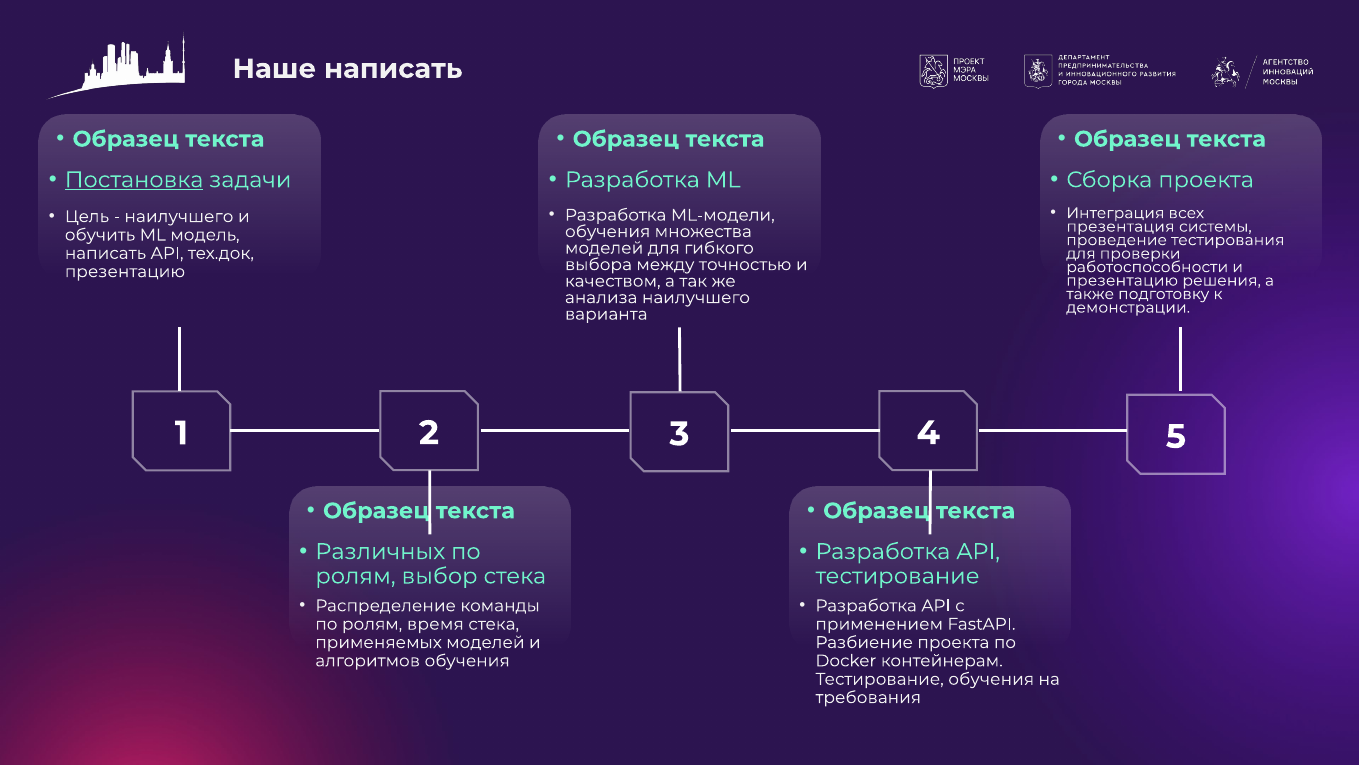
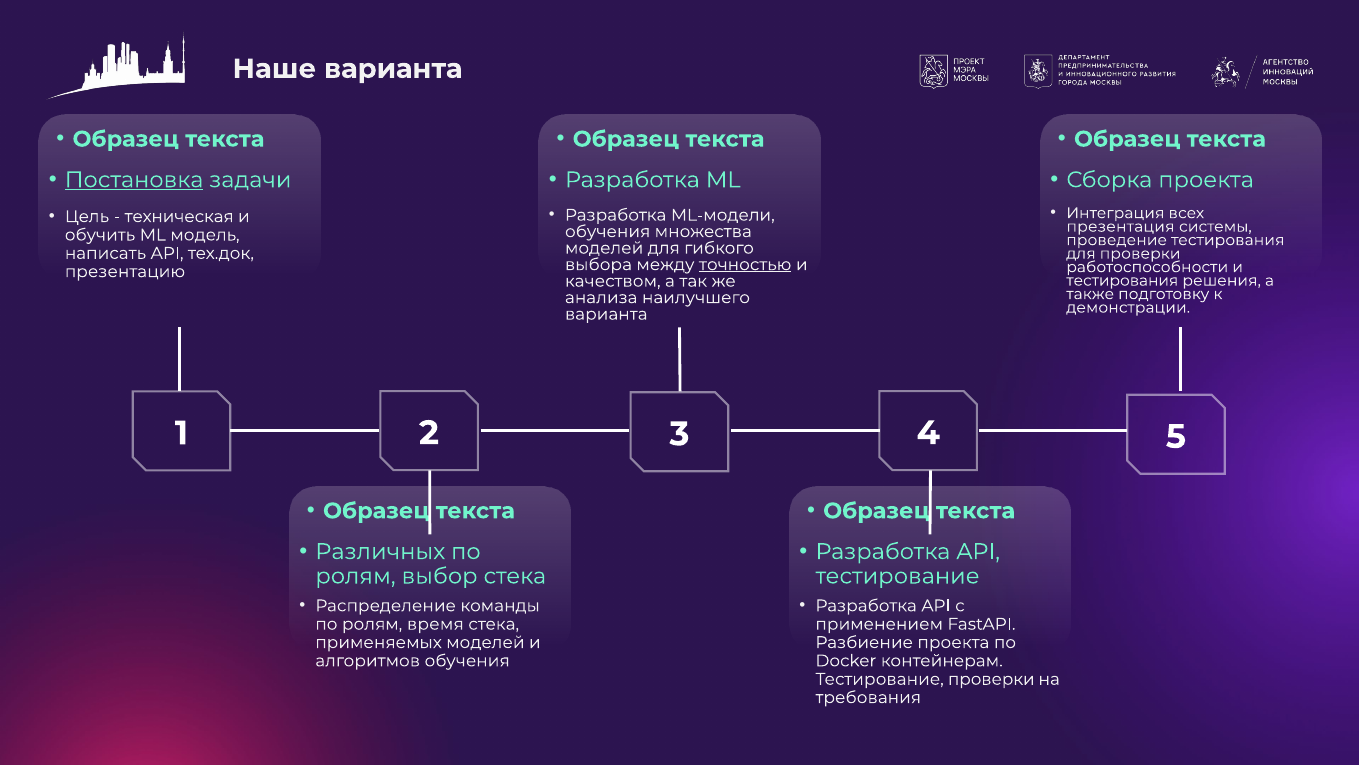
Наше написать: написать -> варианта
наилучшего at (179, 216): наилучшего -> техническая
точностью underline: none -> present
презентацию at (1122, 280): презентацию -> тестирования
Тестирование обучения: обучения -> проверки
